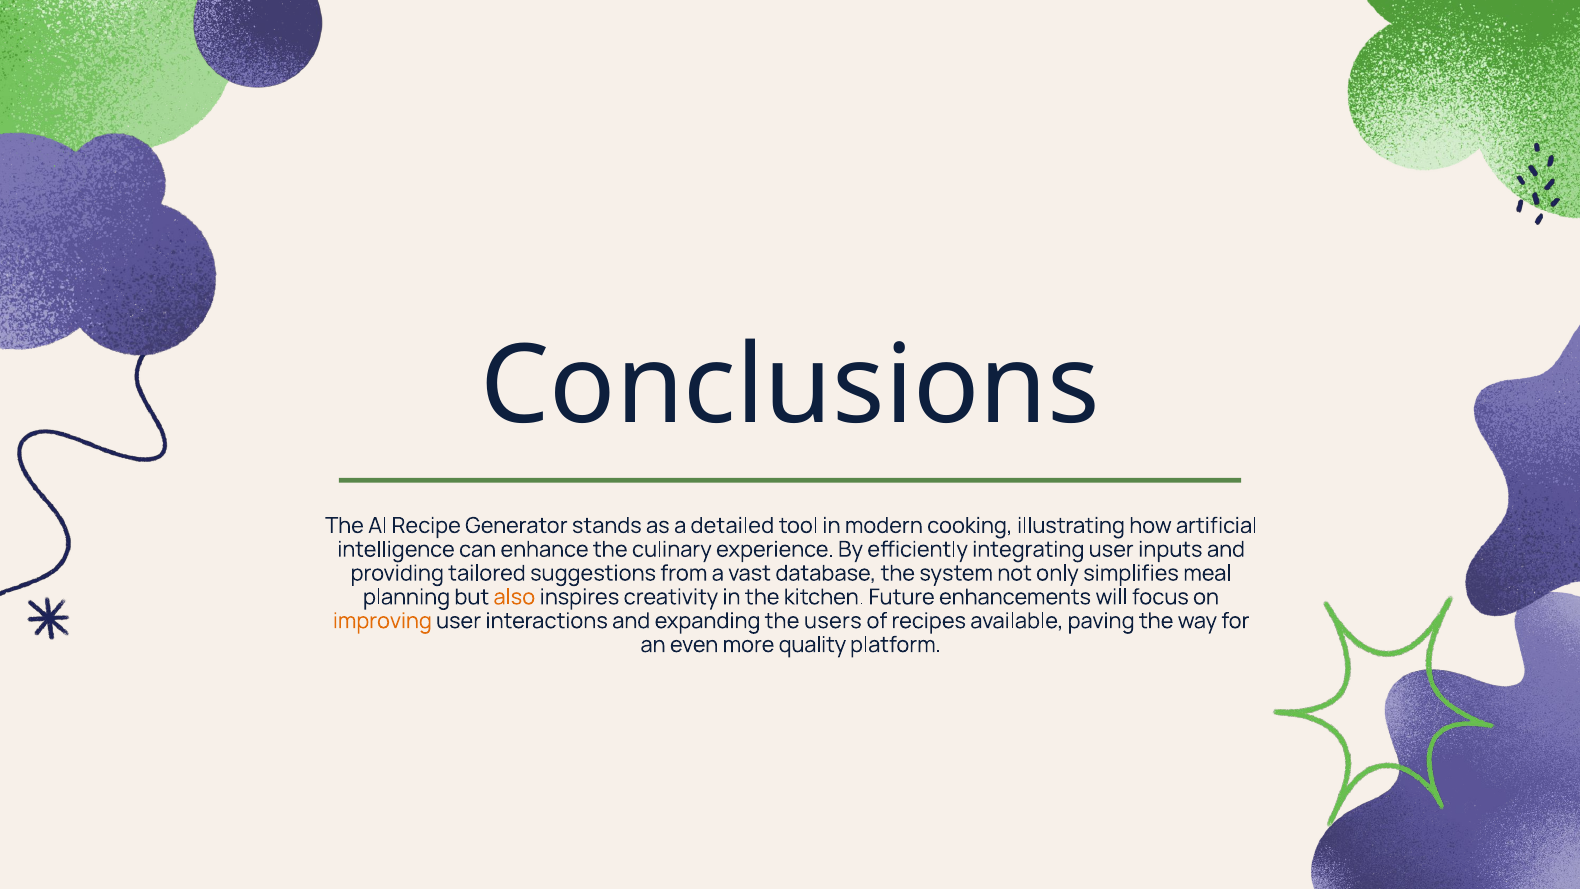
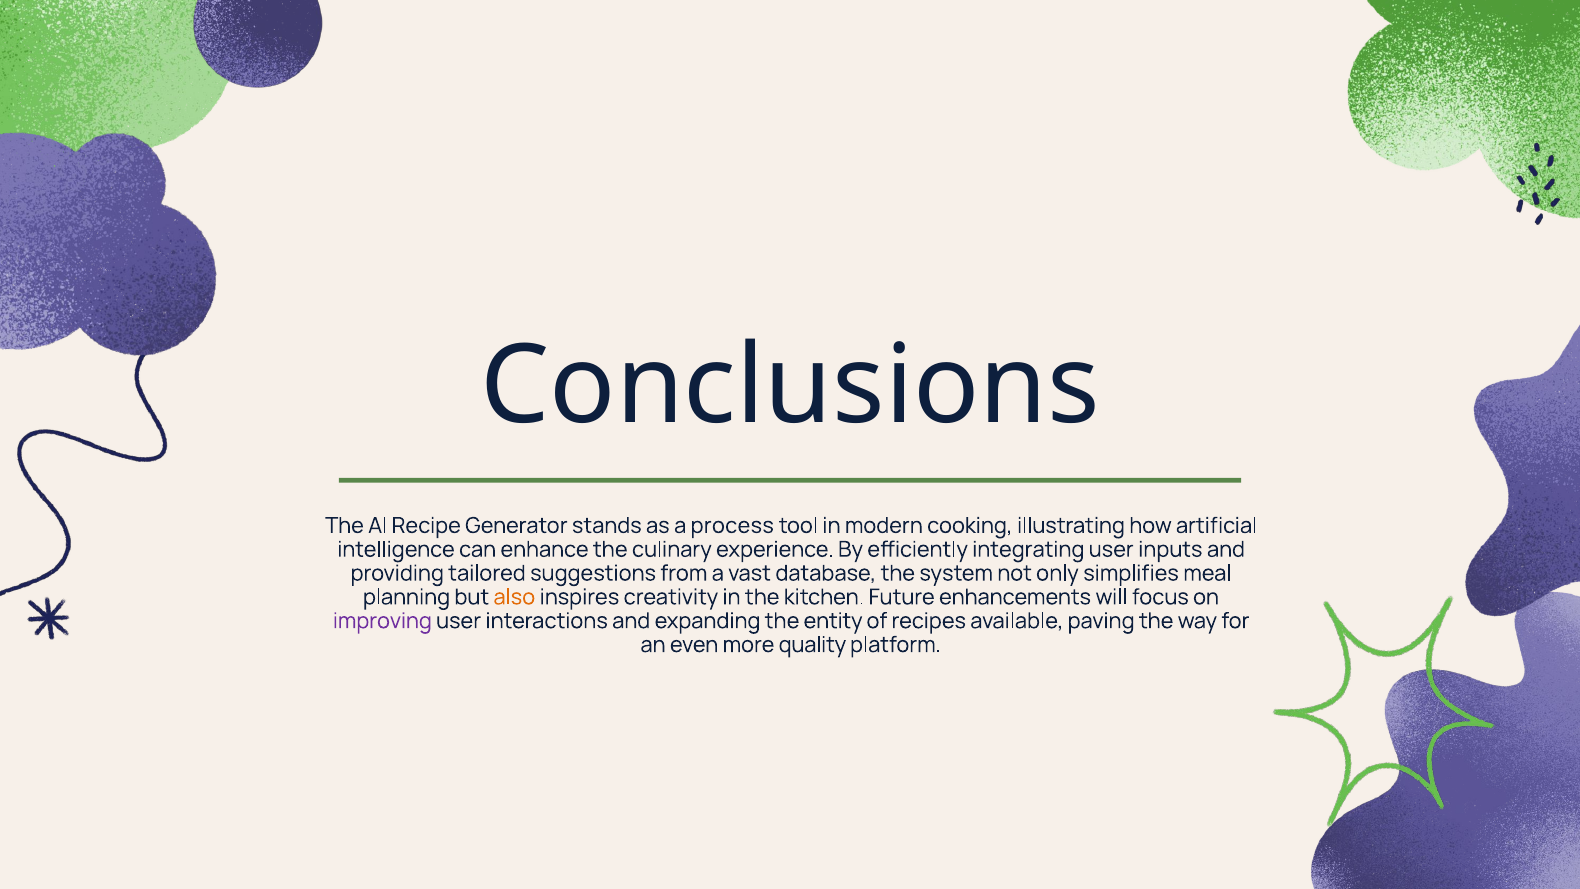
detailed: detailed -> process
improving colour: orange -> purple
users: users -> entity
